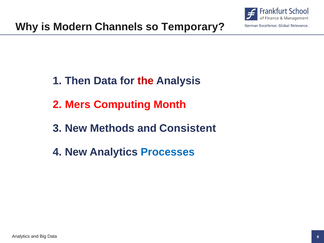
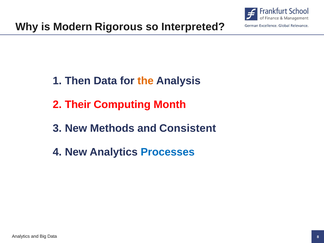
Channels: Channels -> Rigorous
Temporary: Temporary -> Interpreted
the colour: red -> orange
Mers: Mers -> Their
